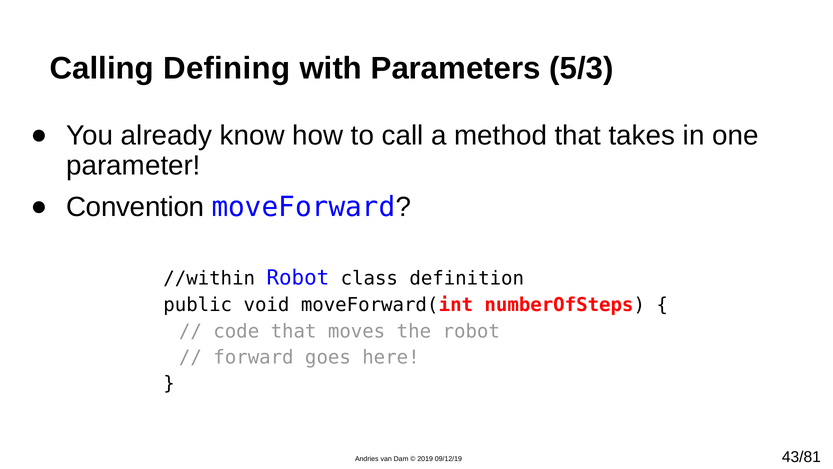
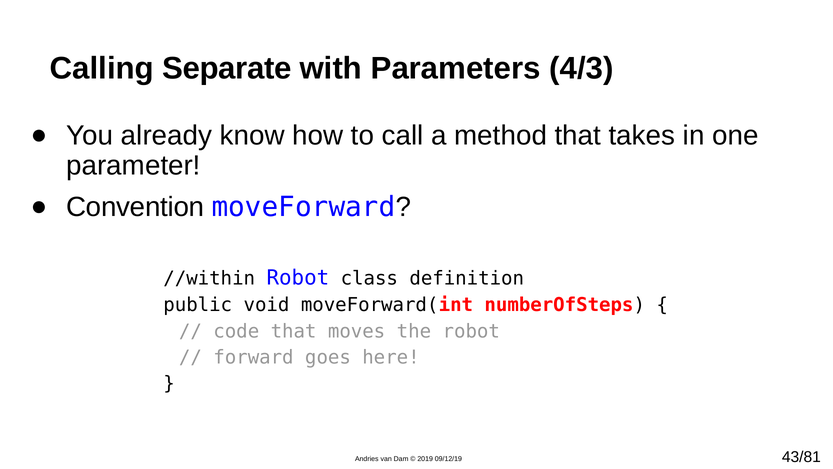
Defining: Defining -> Separate
5/3: 5/3 -> 4/3
